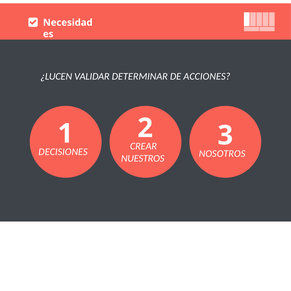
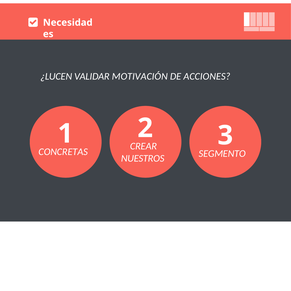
DETERMINAR: DETERMINAR -> MOTIVACIÓN
DECISIONES: DECISIONES -> CONCRETAS
NOSOTROS: NOSOTROS -> SEGMENTO
